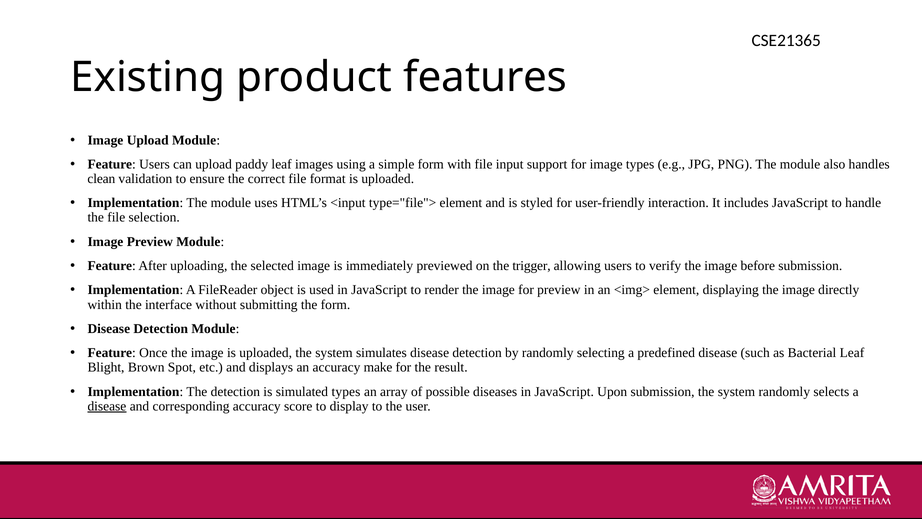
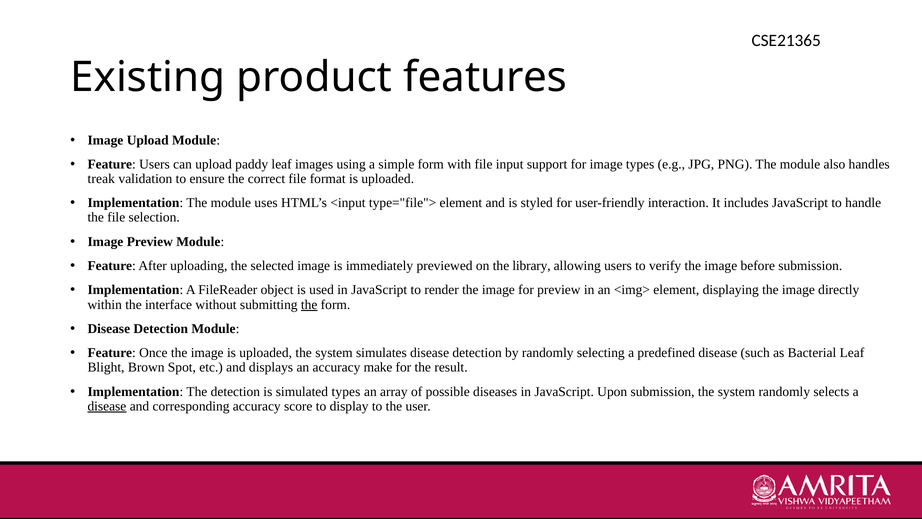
clean: clean -> treak
trigger: trigger -> library
the at (309, 304) underline: none -> present
